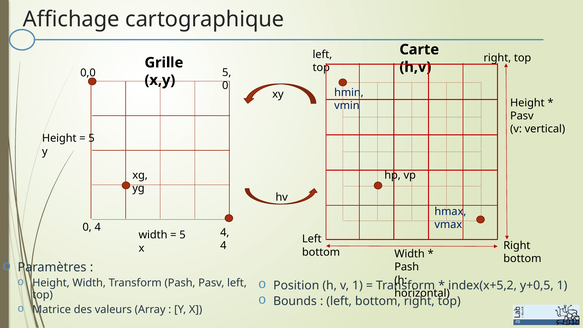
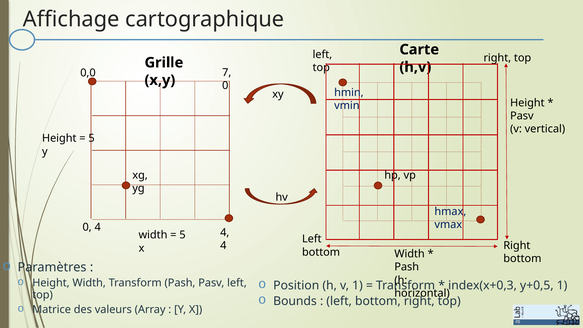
5 at (227, 72): 5 -> 7
index(x+5,2: index(x+5,2 -> index(x+0,3
